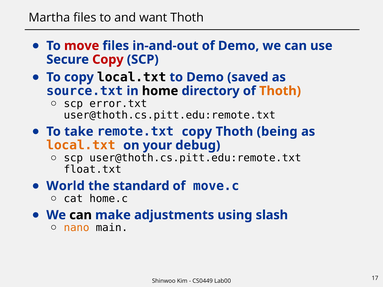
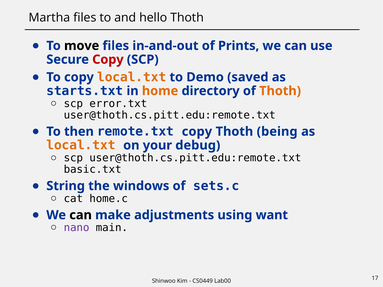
want: want -> hello
move colour: red -> black
of Demo: Demo -> Prints
local.txt at (132, 77) colour: black -> orange
source.txt: source.txt -> starts.txt
home colour: black -> orange
take: take -> then
float.txt: float.txt -> basic.txt
World: World -> String
standard: standard -> windows
move.c: move.c -> sets.c
slash: slash -> want
nano colour: orange -> purple
